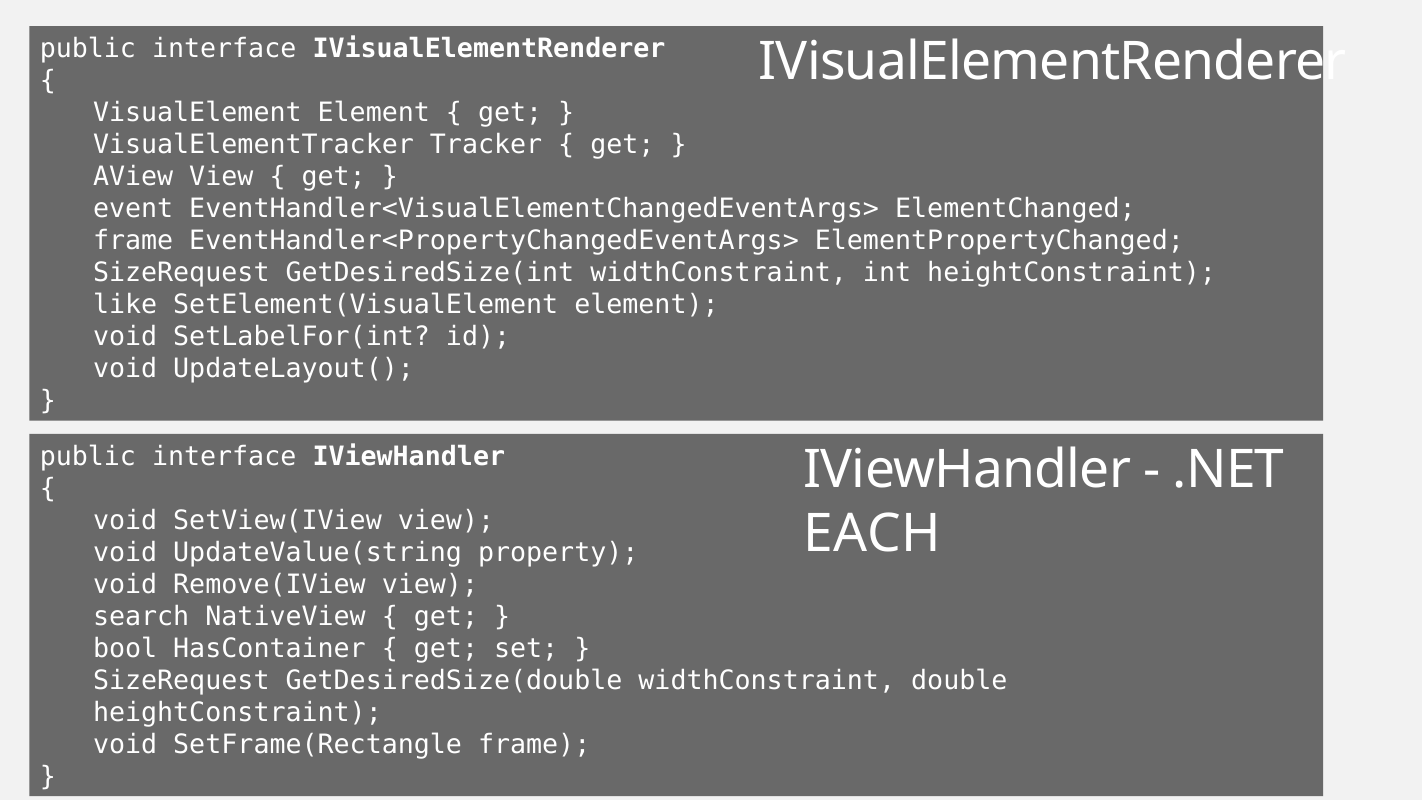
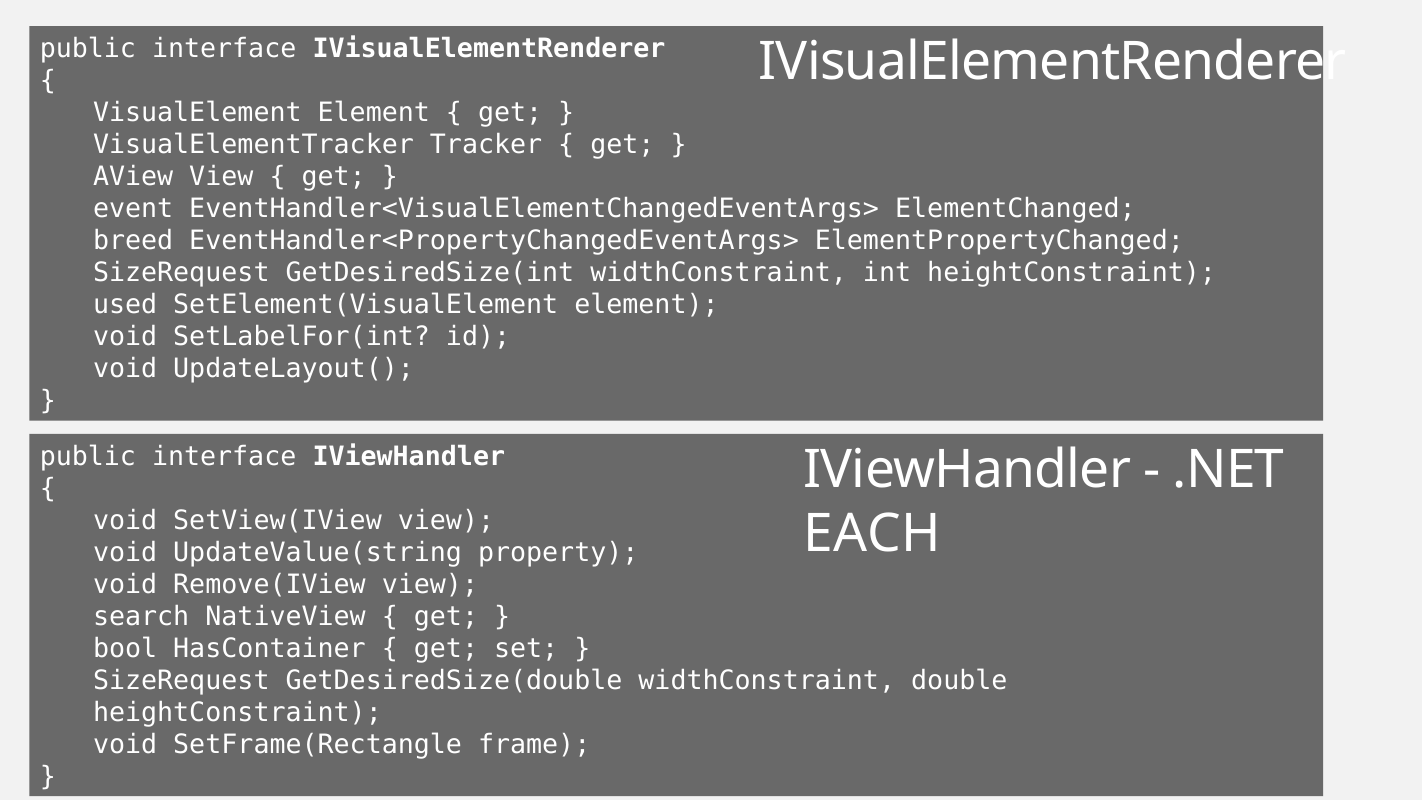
frame at (133, 241): frame -> breed
like: like -> used
